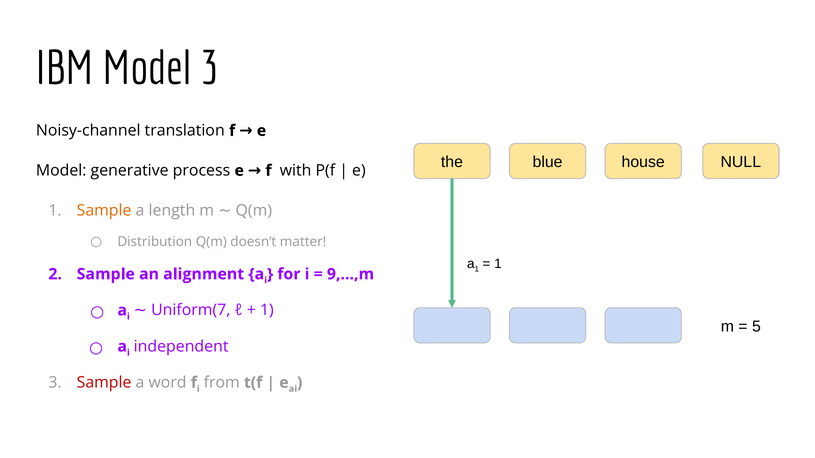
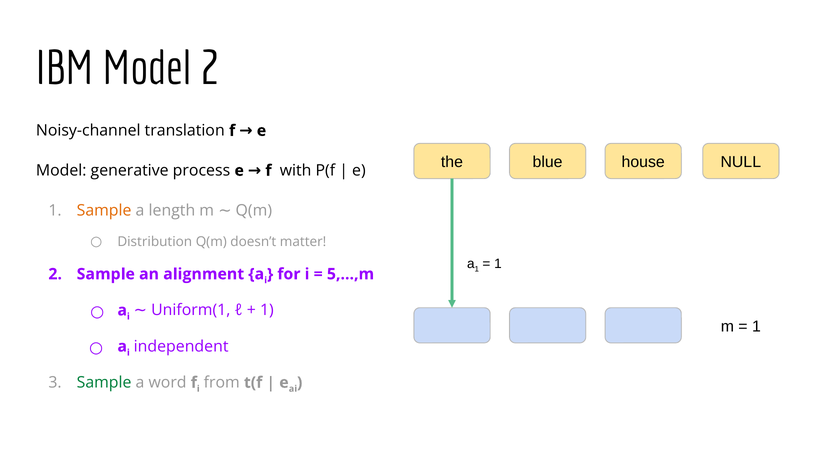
Model 3: 3 -> 2
9,...,m: 9,...,m -> 5,...,m
Uniform(7: Uniform(7 -> Uniform(1
5 at (756, 327): 5 -> 1
Sample at (104, 383) colour: red -> green
